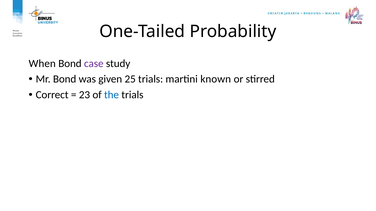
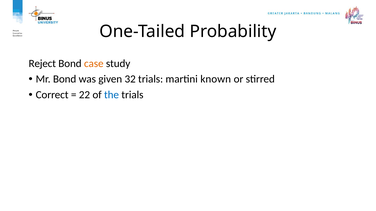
When: When -> Reject
case colour: purple -> orange
25: 25 -> 32
23: 23 -> 22
